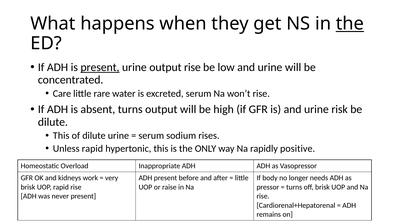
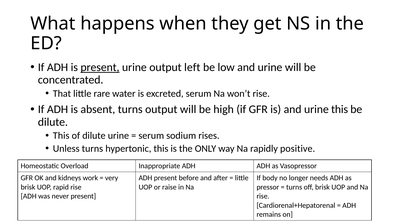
the at (350, 24) underline: present -> none
output rise: rise -> left
Care: Care -> That
urine risk: risk -> this
Unless rapid: rapid -> turns
